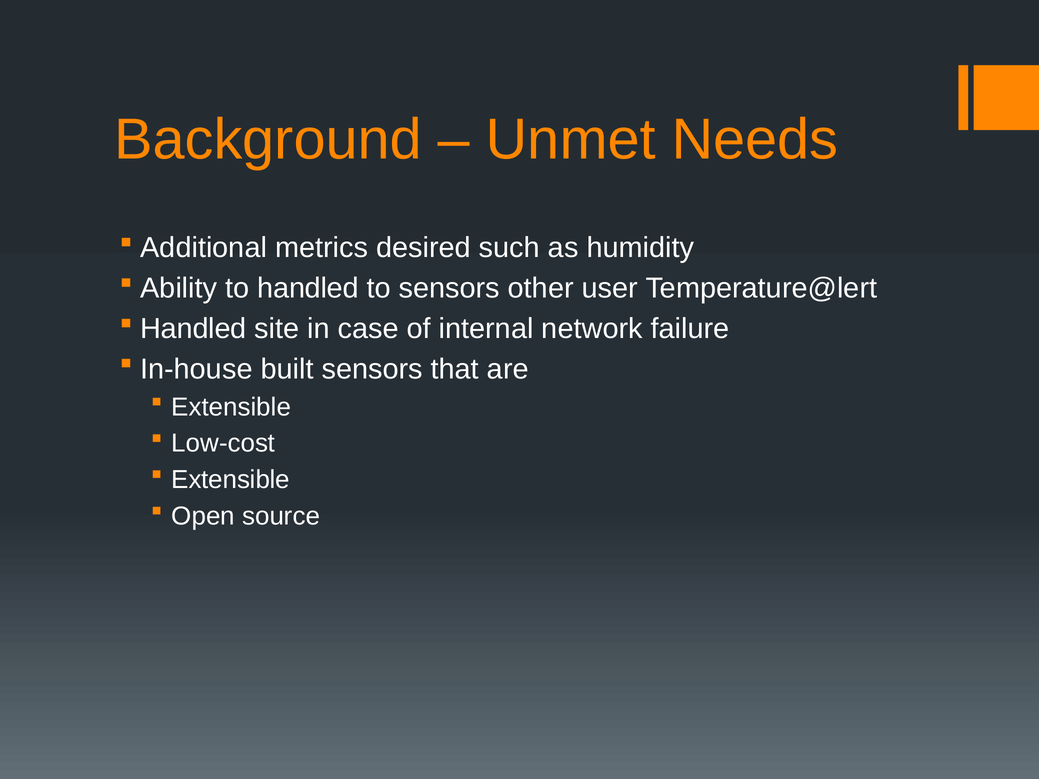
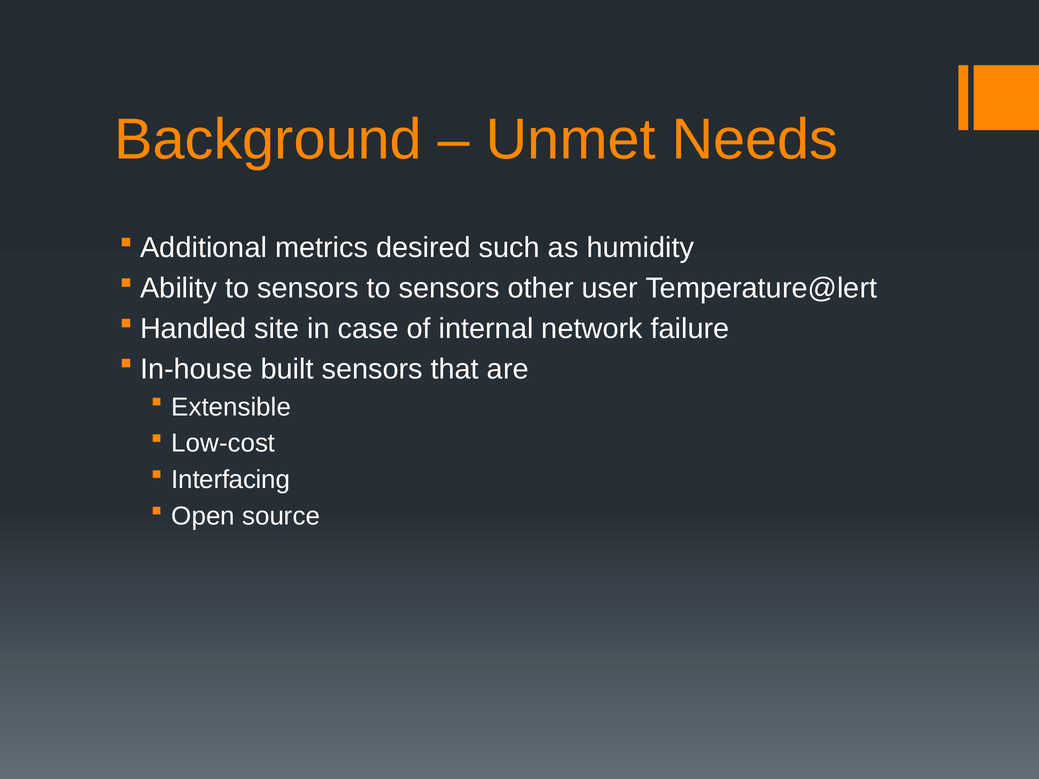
Ability to handled: handled -> sensors
Extensible at (231, 480): Extensible -> Interfacing
